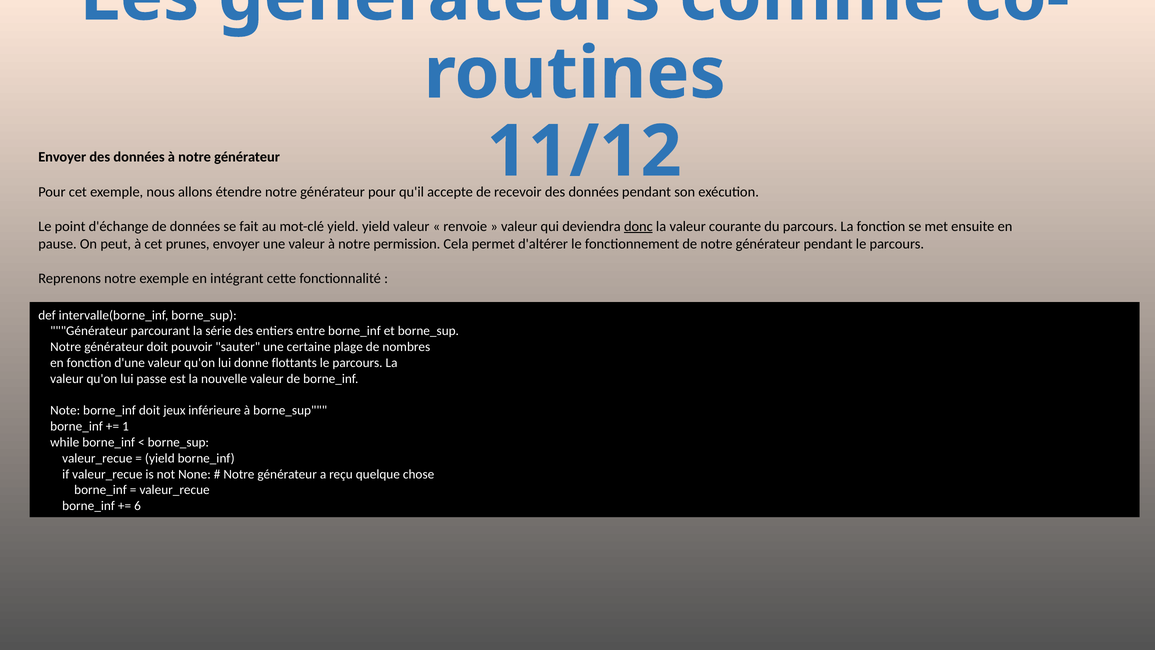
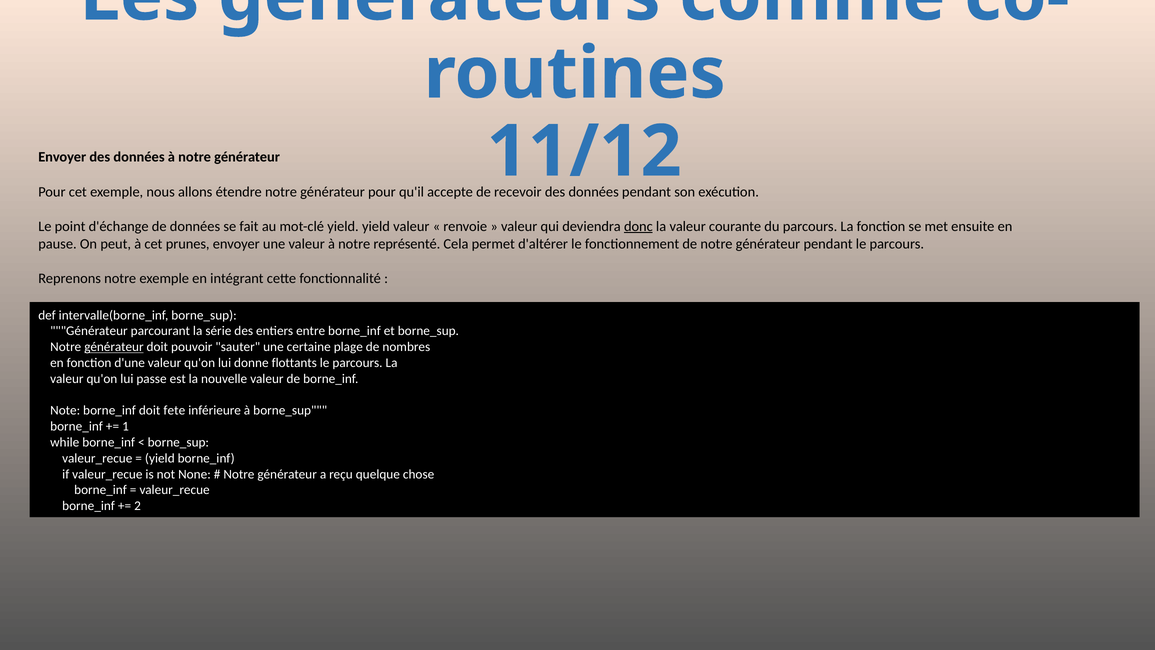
permission: permission -> représenté
générateur at (114, 347) underline: none -> present
jeux: jeux -> fete
6: 6 -> 2
